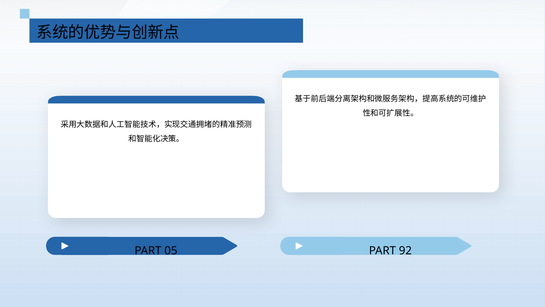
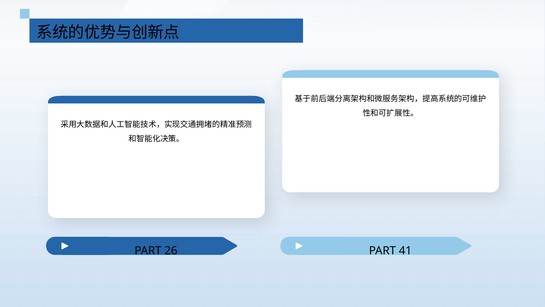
05: 05 -> 26
92: 92 -> 41
